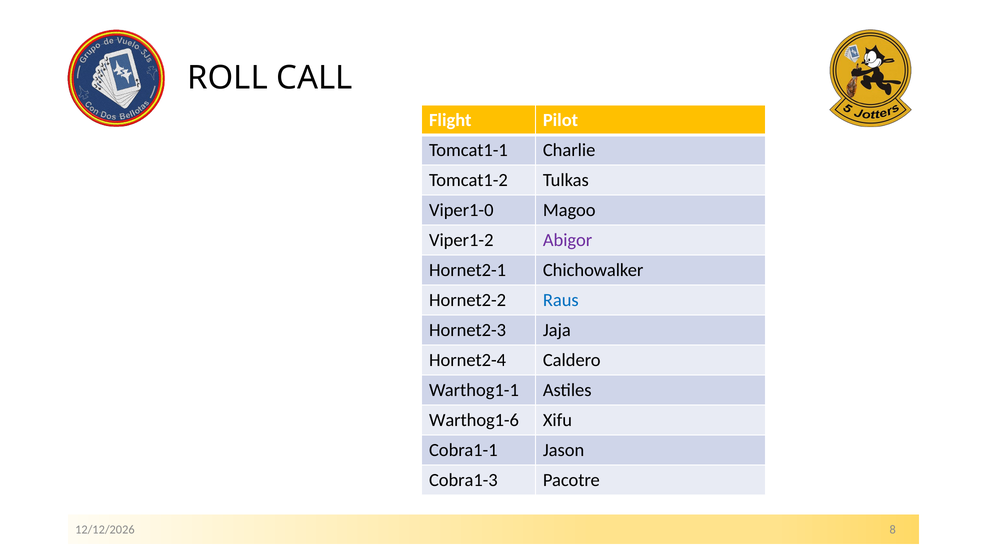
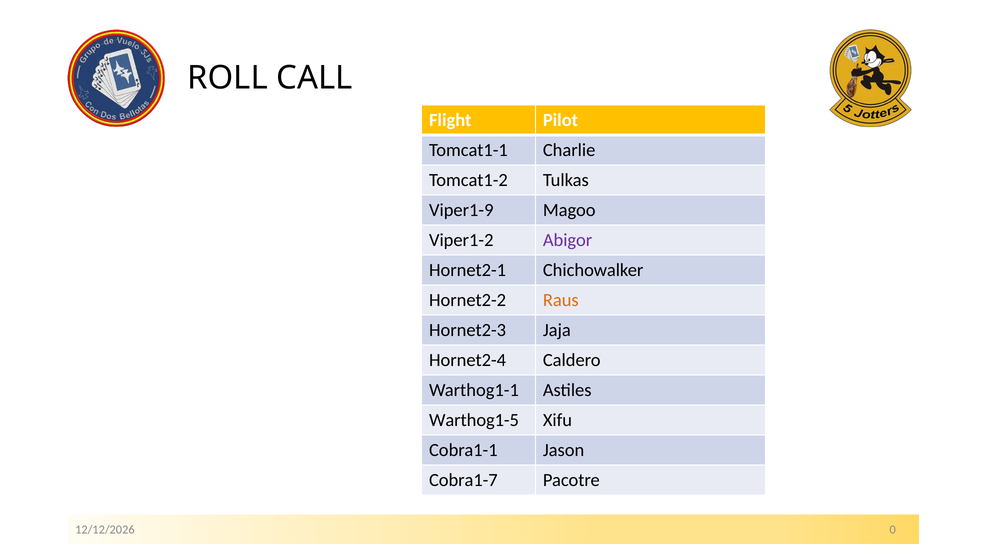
Viper1-0: Viper1-0 -> Viper1-9
Raus colour: blue -> orange
Warthog1-6: Warthog1-6 -> Warthog1-5
Cobra1-3: Cobra1-3 -> Cobra1-7
8: 8 -> 0
